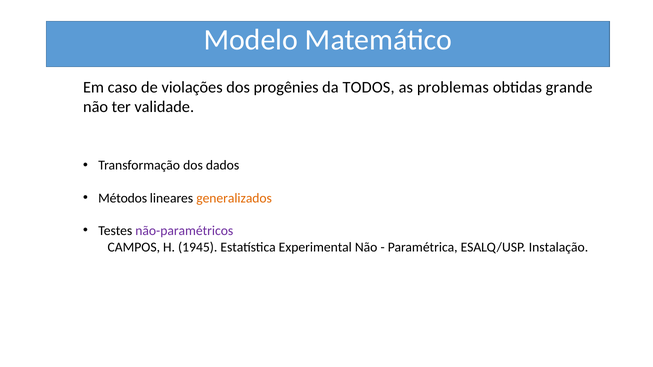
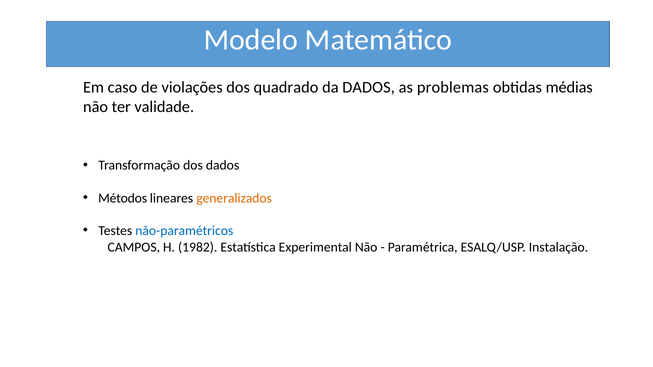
progênies: progênies -> quadrado
da TODOS: TODOS -> DADOS
grande: grande -> médias
não-paramétricos colour: purple -> blue
1945: 1945 -> 1982
